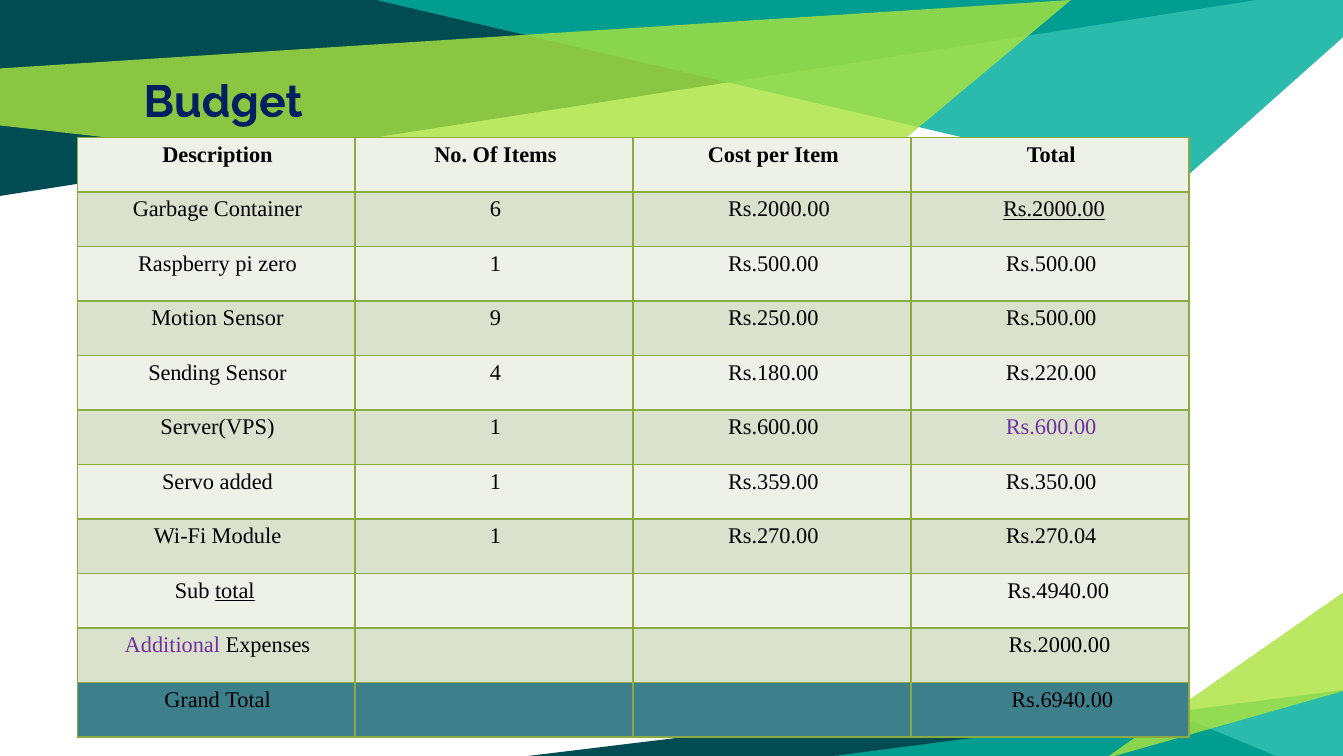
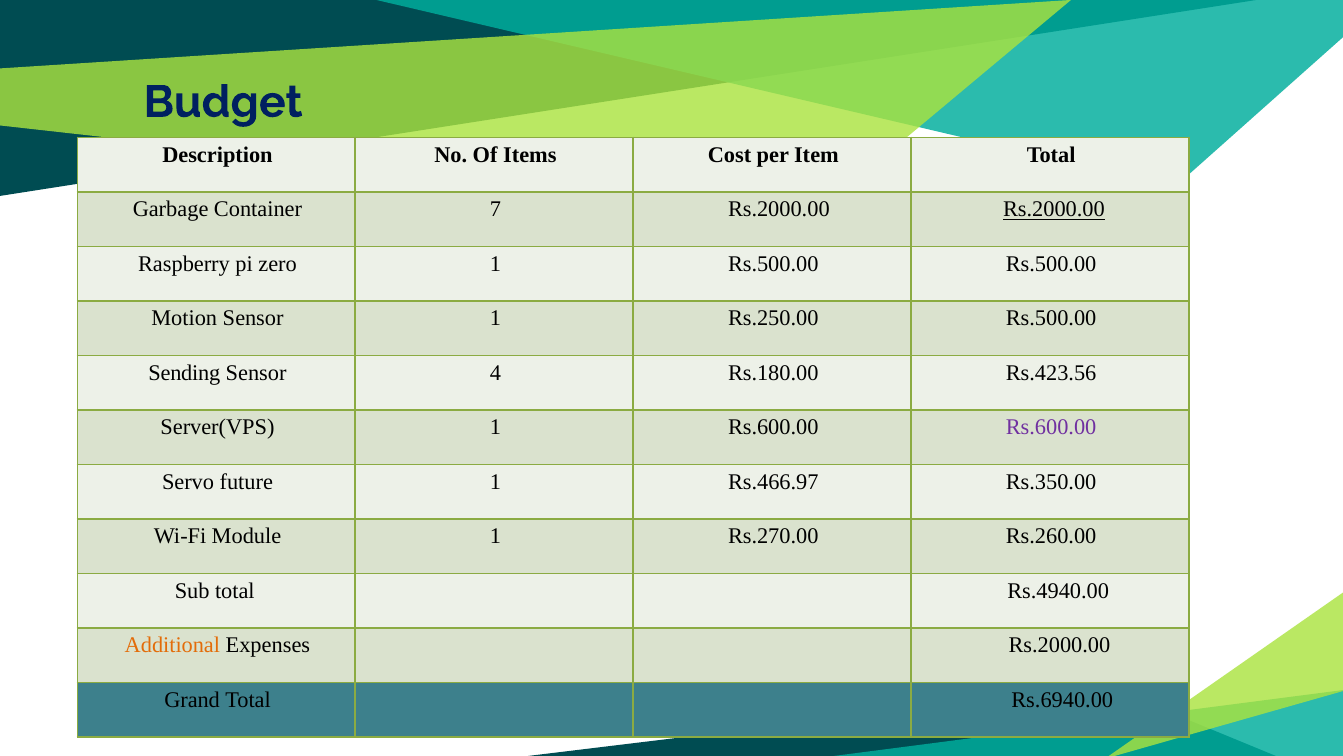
6: 6 -> 7
Sensor 9: 9 -> 1
Rs.220.00: Rs.220.00 -> Rs.423.56
added: added -> future
Rs.359.00: Rs.359.00 -> Rs.466.97
Rs.270.04: Rs.270.04 -> Rs.260.00
total at (235, 591) underline: present -> none
Additional colour: purple -> orange
